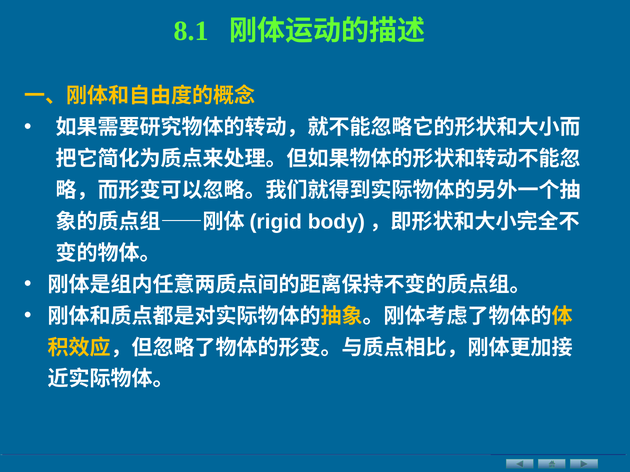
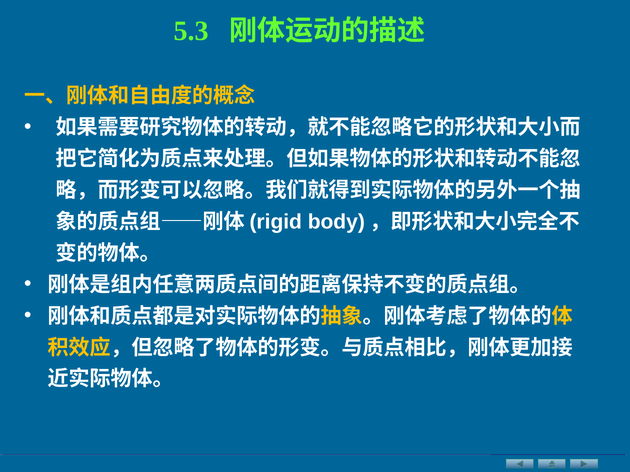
8.1: 8.1 -> 5.3
